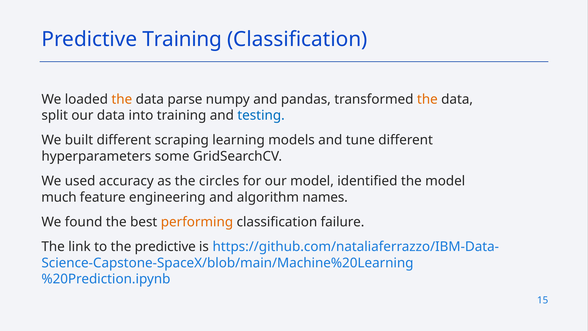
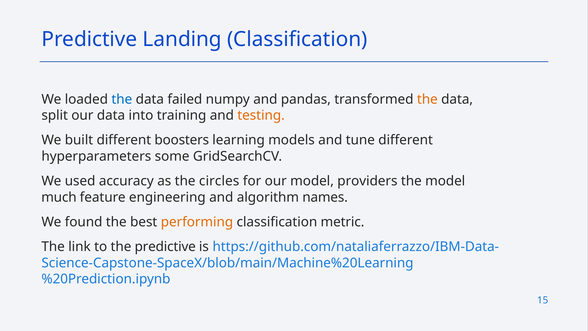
Predictive Training: Training -> Landing
the at (122, 99) colour: orange -> blue
parse: parse -> failed
testing colour: blue -> orange
scraping: scraping -> boosters
identified: identified -> providers
failure: failure -> metric
